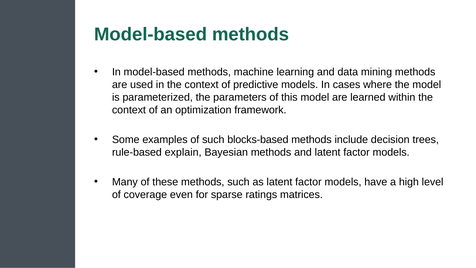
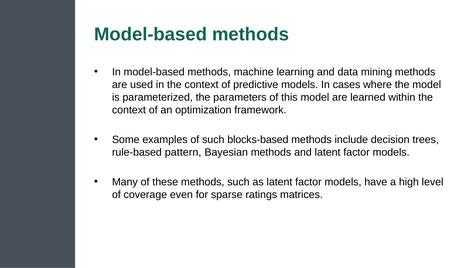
explain: explain -> pattern
